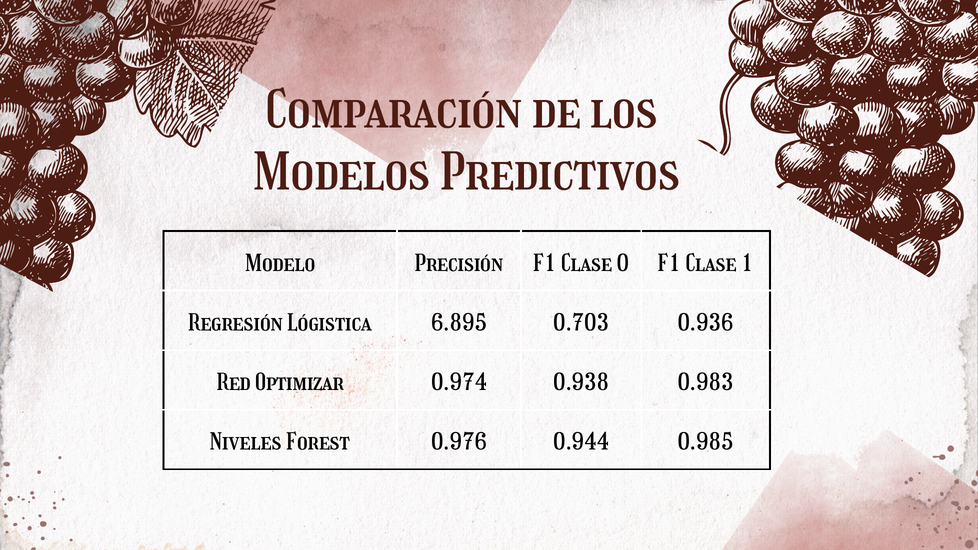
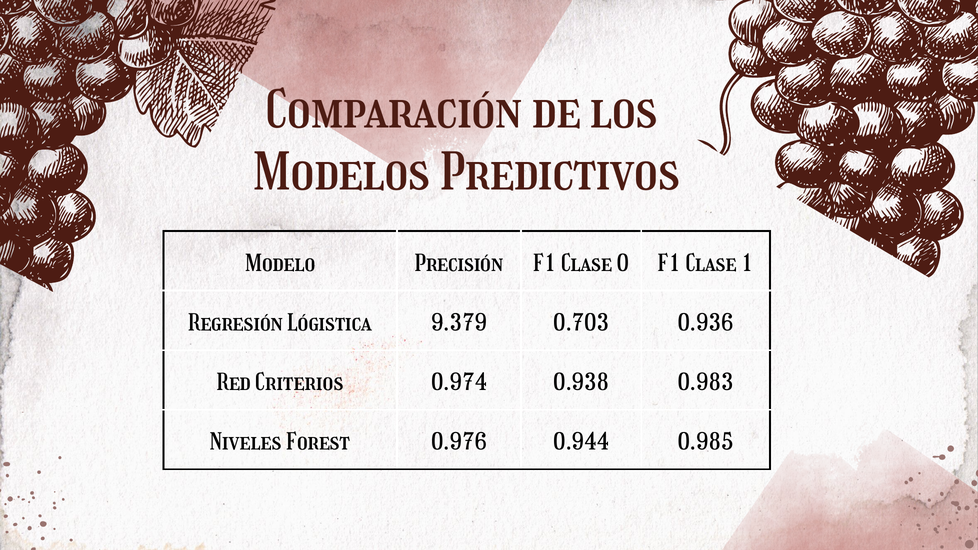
6.895: 6.895 -> 9.379
Optimizar: Optimizar -> Criterios
